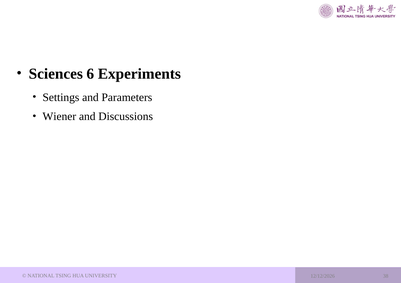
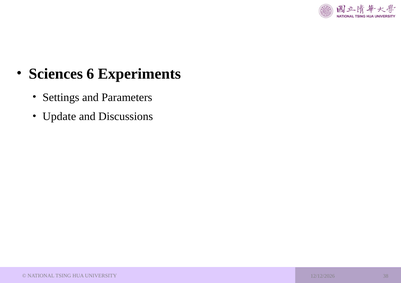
Wiener: Wiener -> Update
